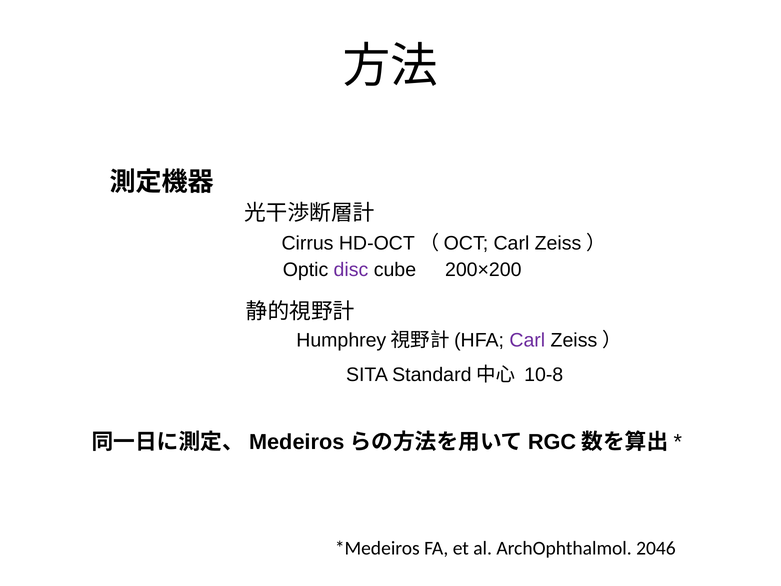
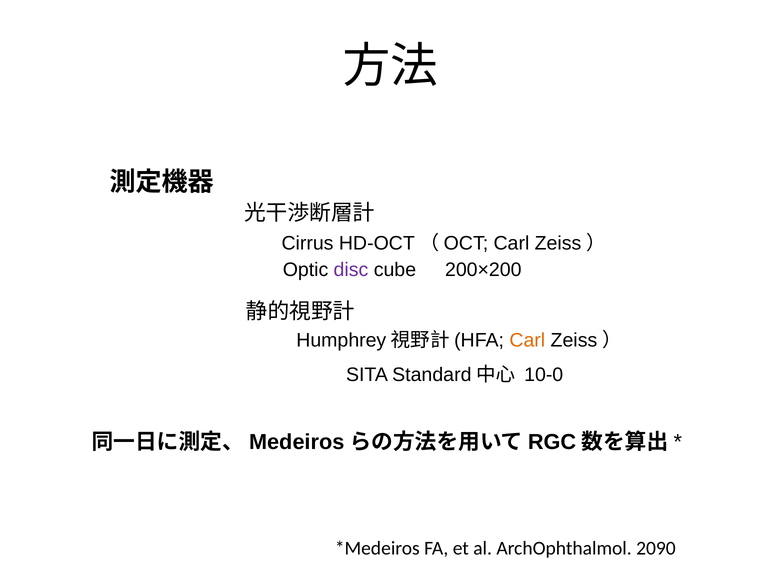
Carl at (527, 340) colour: purple -> orange
10-8: 10-8 -> 10-0
2046: 2046 -> 2090
